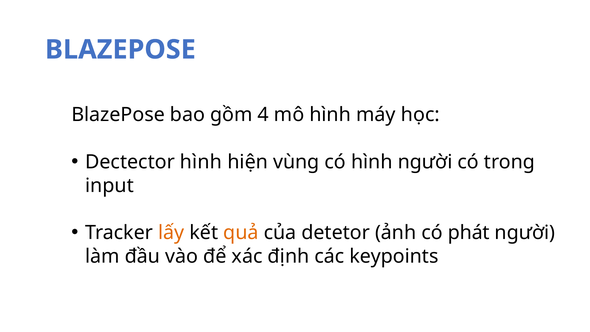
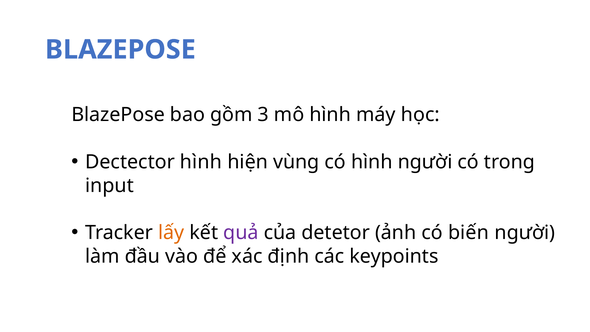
4: 4 -> 3
quả colour: orange -> purple
phát: phát -> biến
